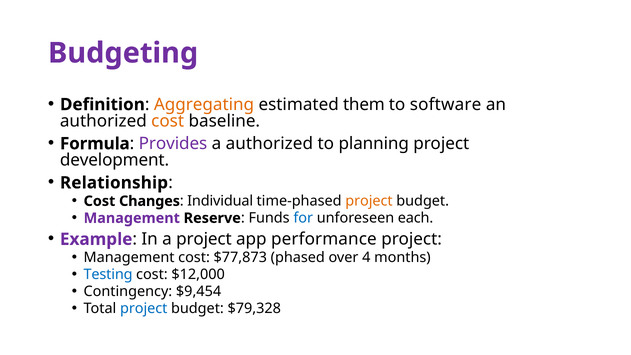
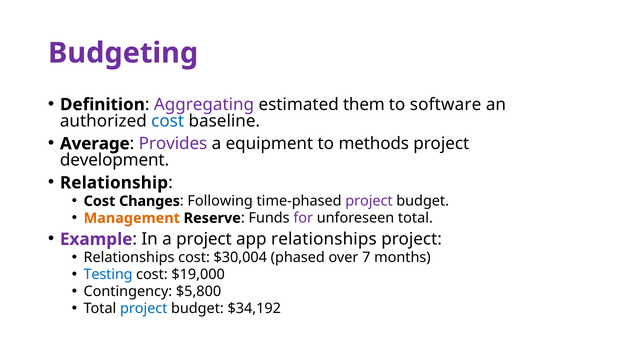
Aggregating colour: orange -> purple
cost at (168, 121) colour: orange -> blue
Formula: Formula -> Average
a authorized: authorized -> equipment
planning: planning -> methods
Individual: Individual -> Following
project at (369, 201) colour: orange -> purple
Management at (132, 218) colour: purple -> orange
for colour: blue -> purple
unforeseen each: each -> total
app performance: performance -> relationships
Management at (129, 258): Management -> Relationships
$77,873: $77,873 -> $30,004
4: 4 -> 7
$12,000: $12,000 -> $19,000
$9,454: $9,454 -> $5,800
$79,328: $79,328 -> $34,192
